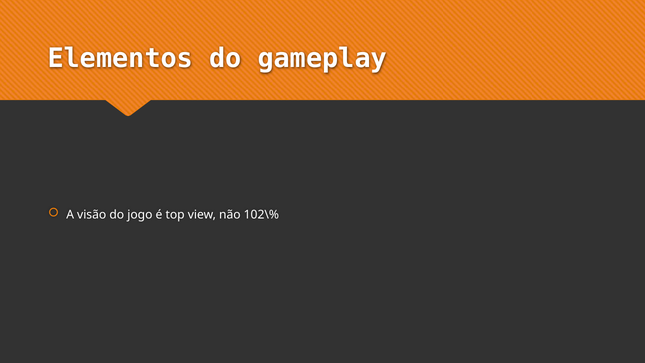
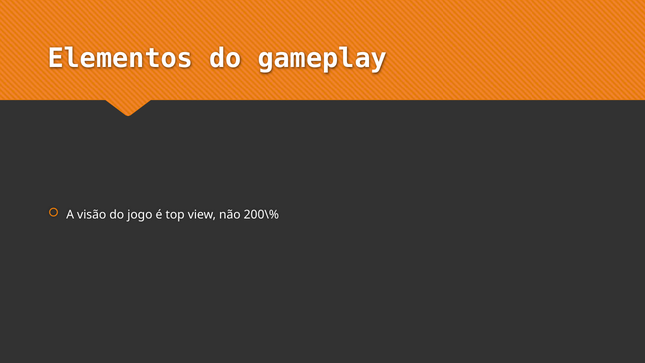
102\%: 102\% -> 200\%
